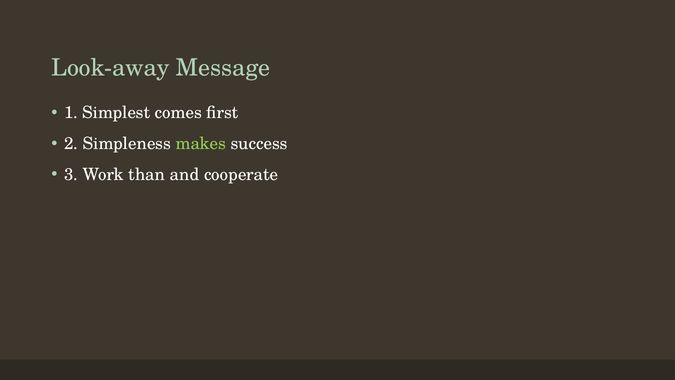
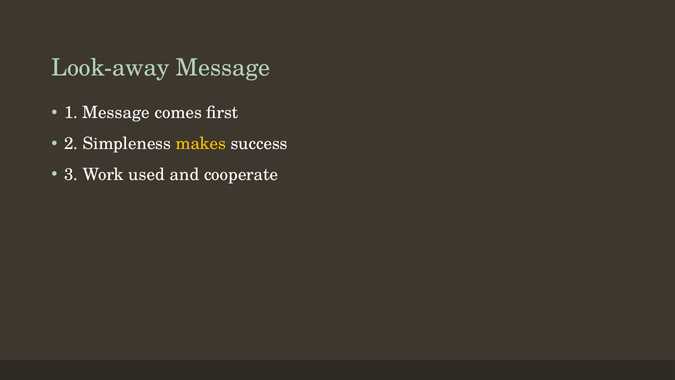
1 Simplest: Simplest -> Message
makes colour: light green -> yellow
than: than -> used
